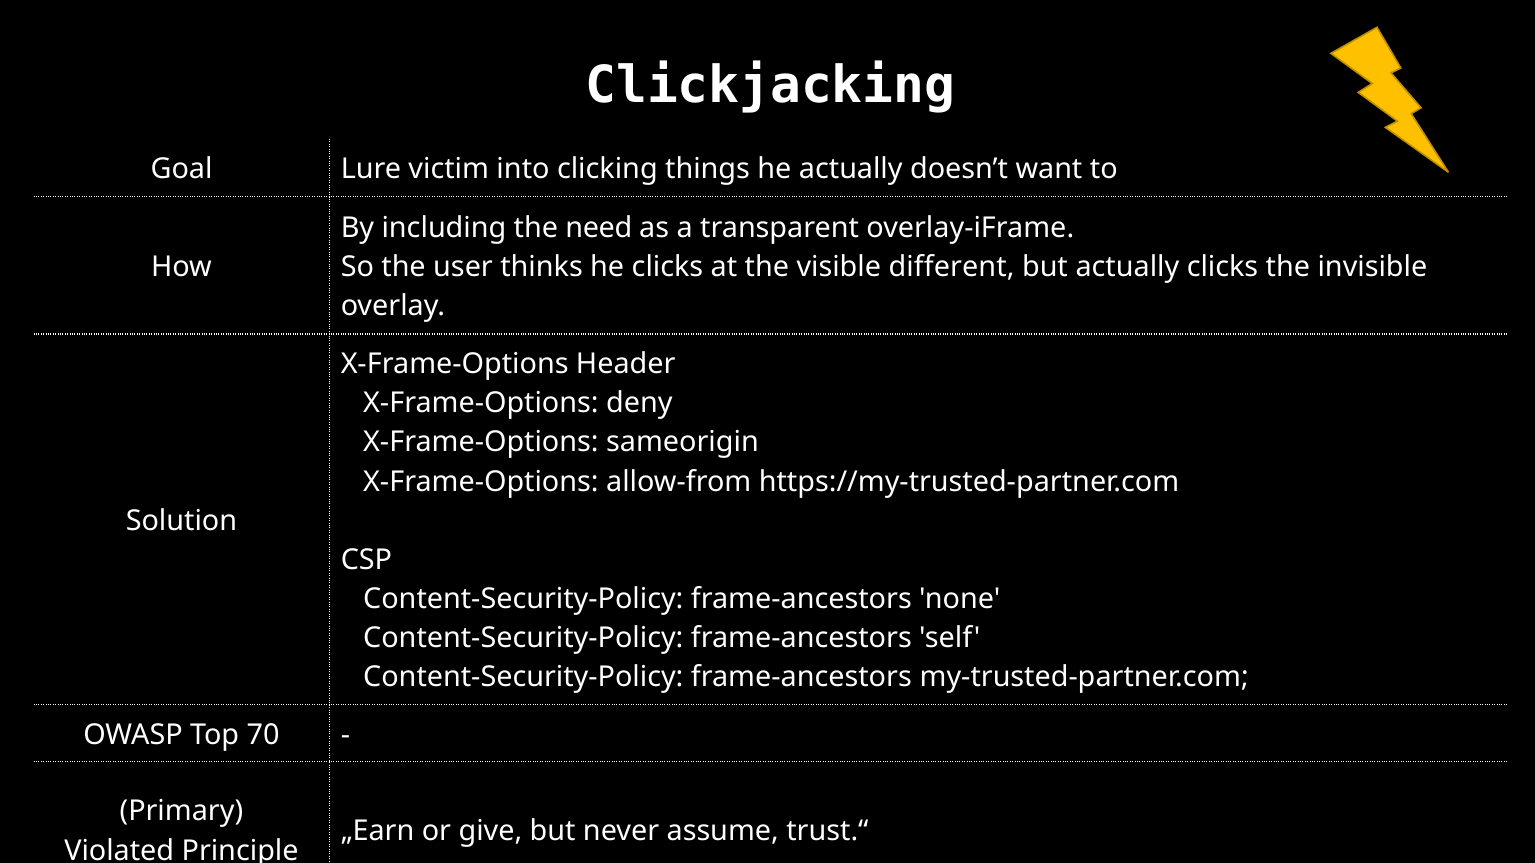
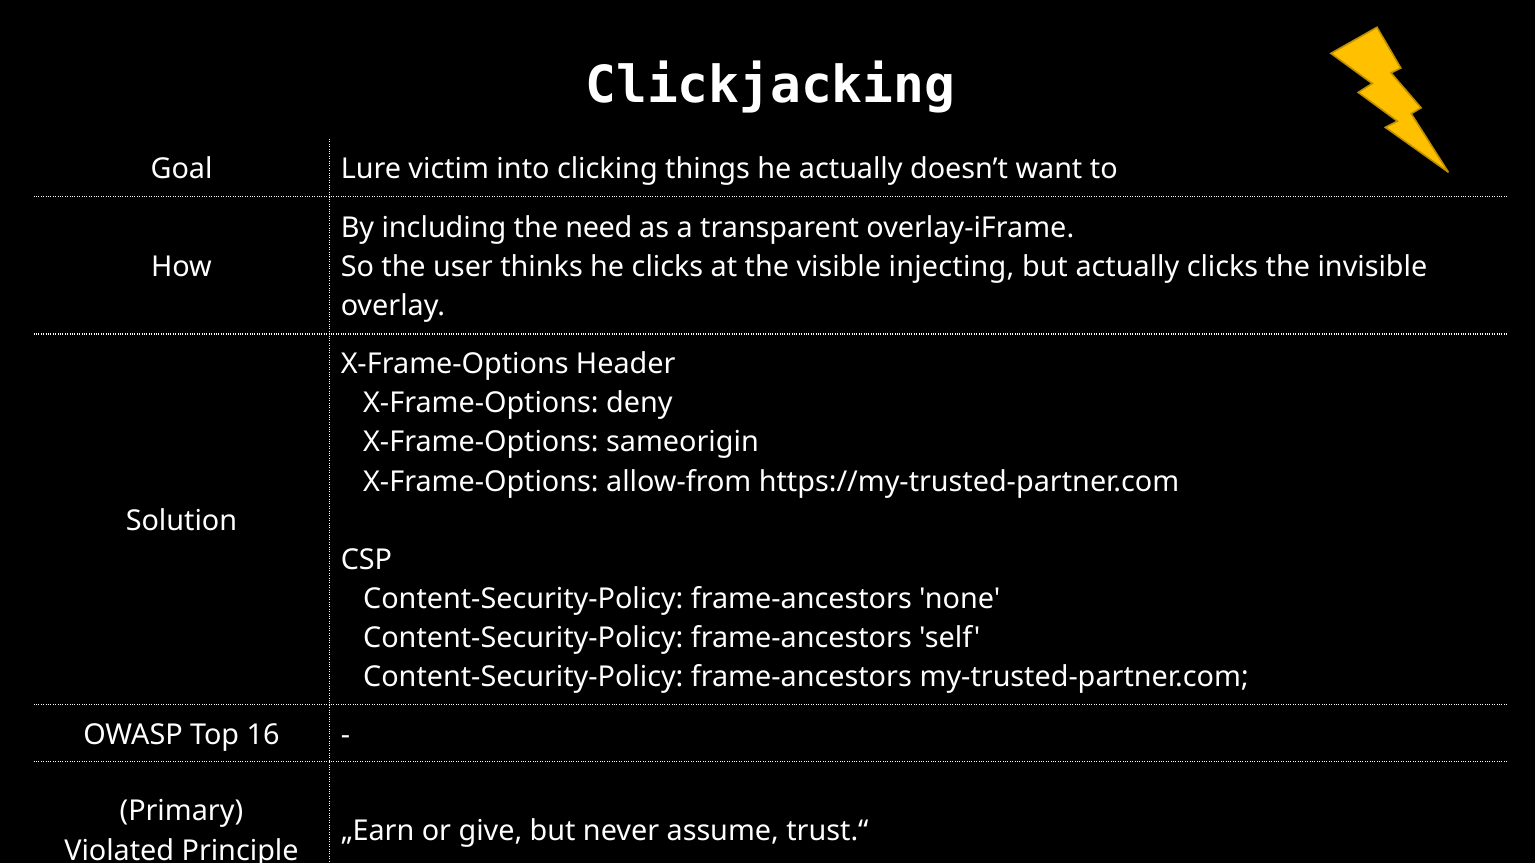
different: different -> injecting
70: 70 -> 16
